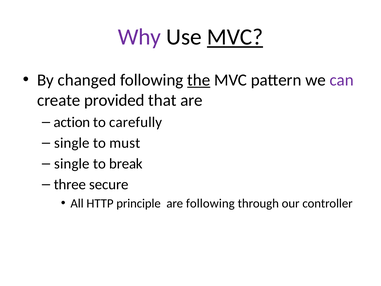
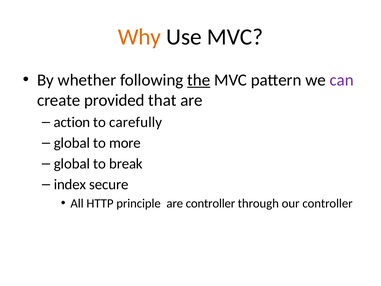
Why colour: purple -> orange
MVC at (235, 37) underline: present -> none
changed: changed -> whether
single at (72, 143): single -> global
must: must -> more
single at (72, 164): single -> global
three: three -> index
are following: following -> controller
